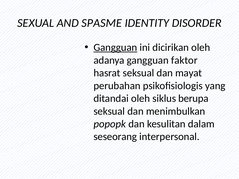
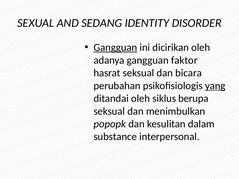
SPASME: SPASME -> SEDANG
mayat: mayat -> bicara
yang underline: none -> present
seseorang: seseorang -> substance
